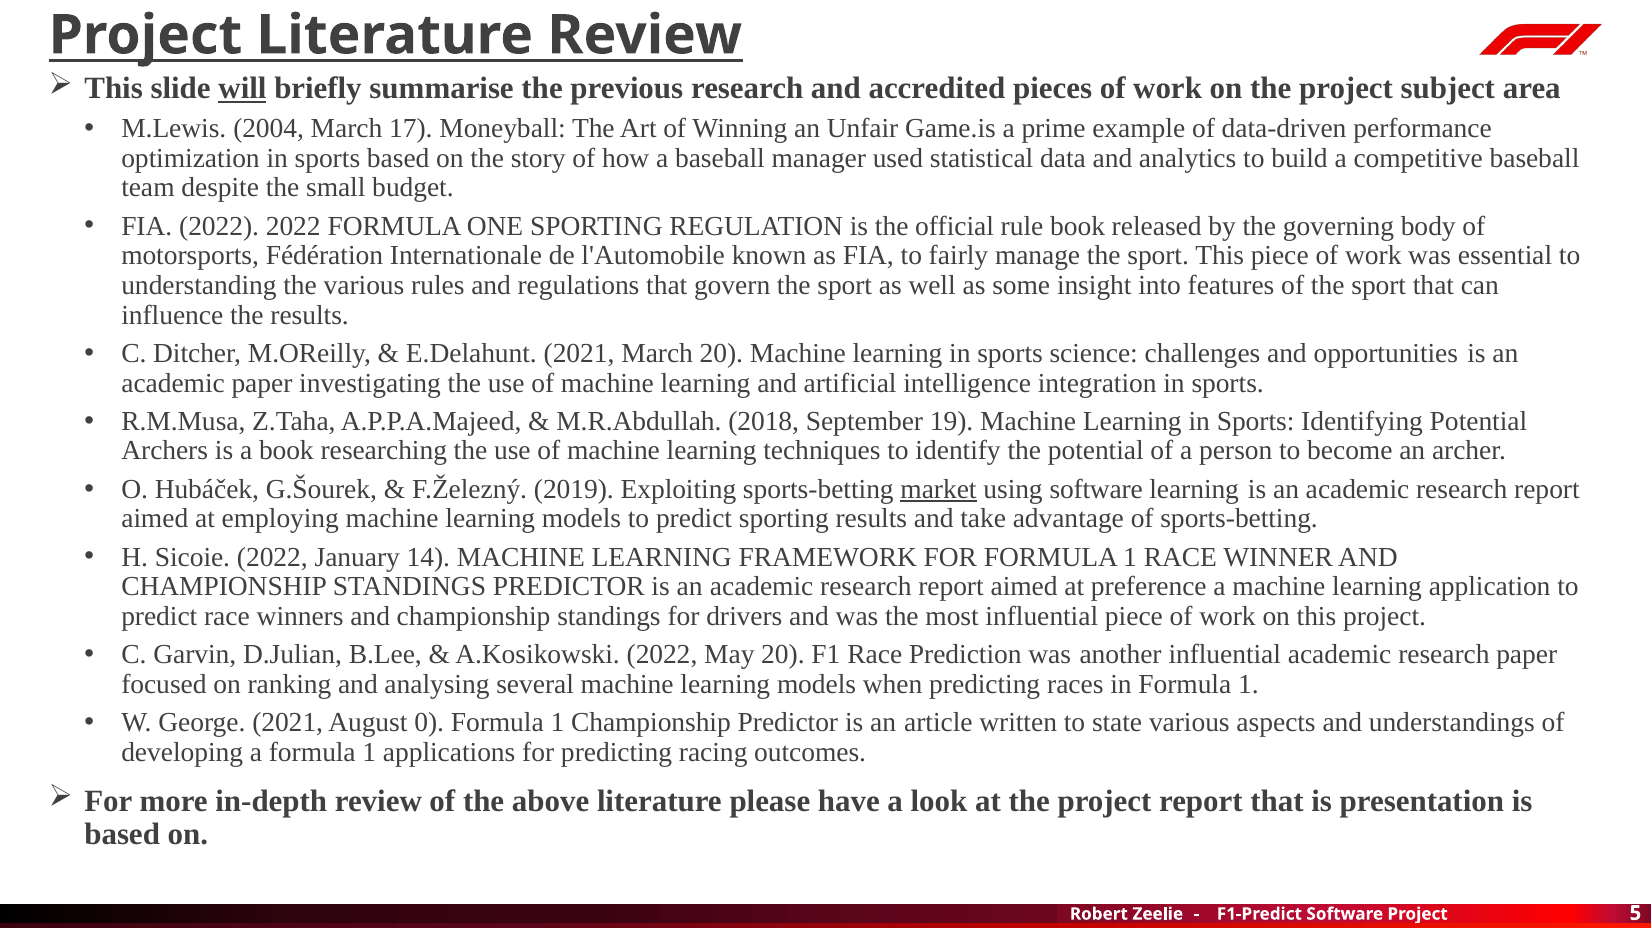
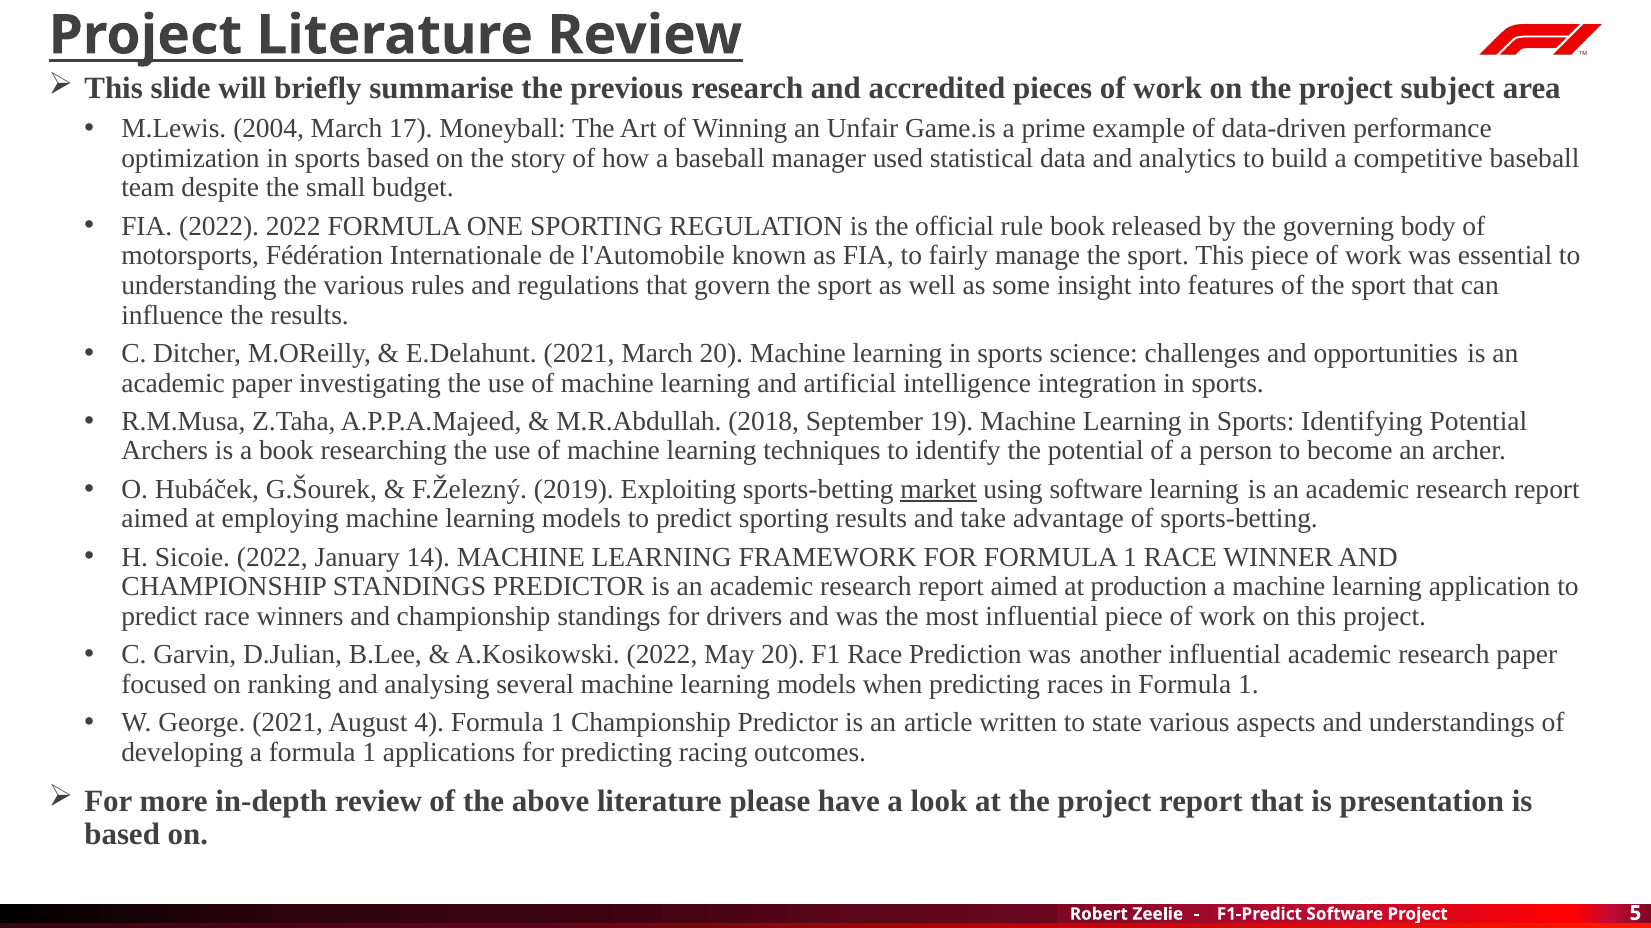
will underline: present -> none
preference: preference -> production
0: 0 -> 4
